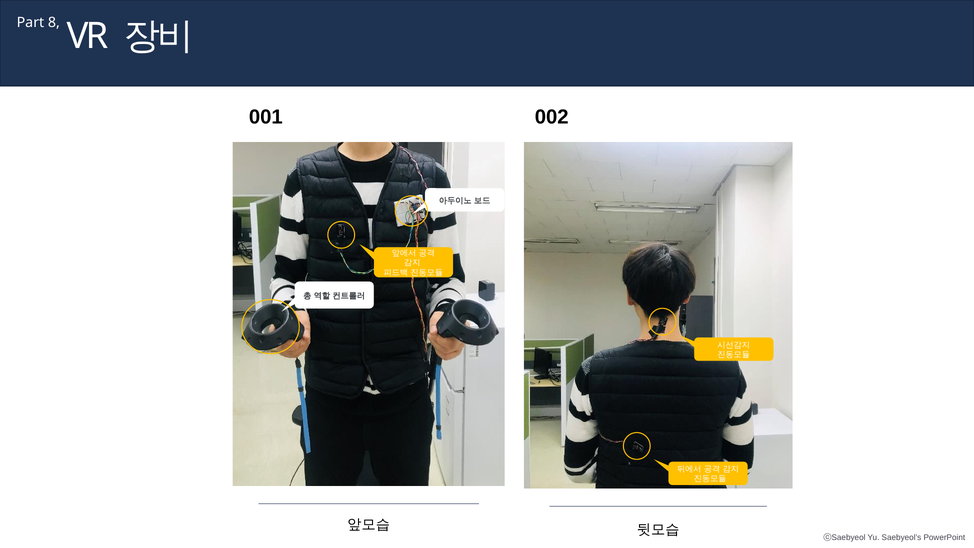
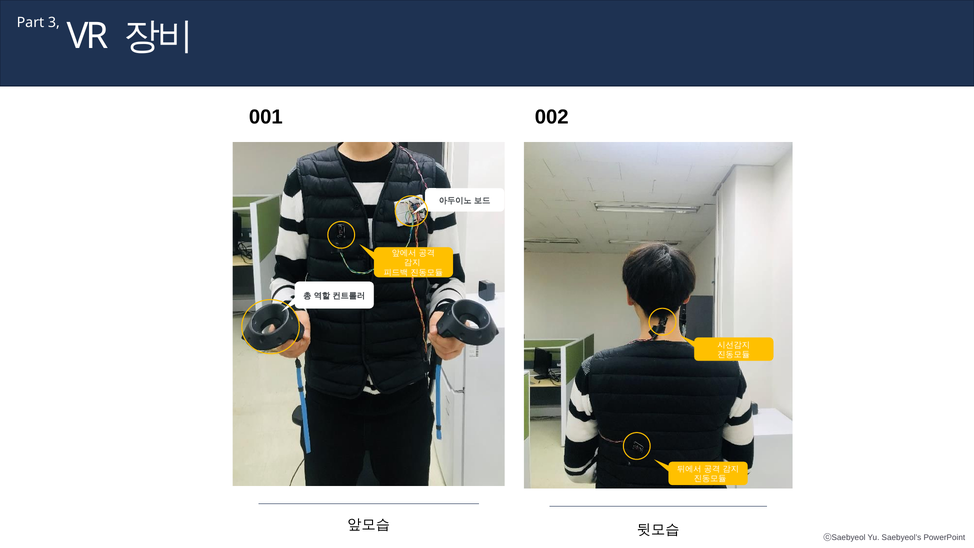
8: 8 -> 3
